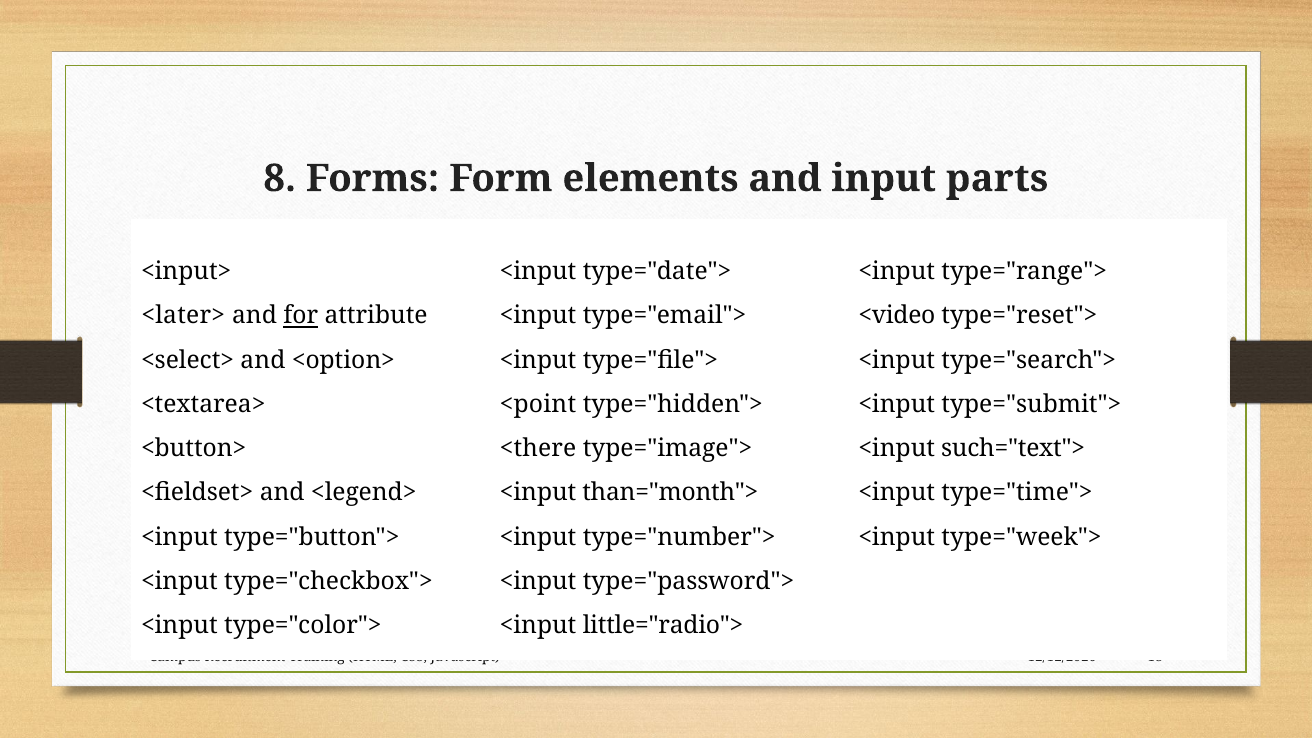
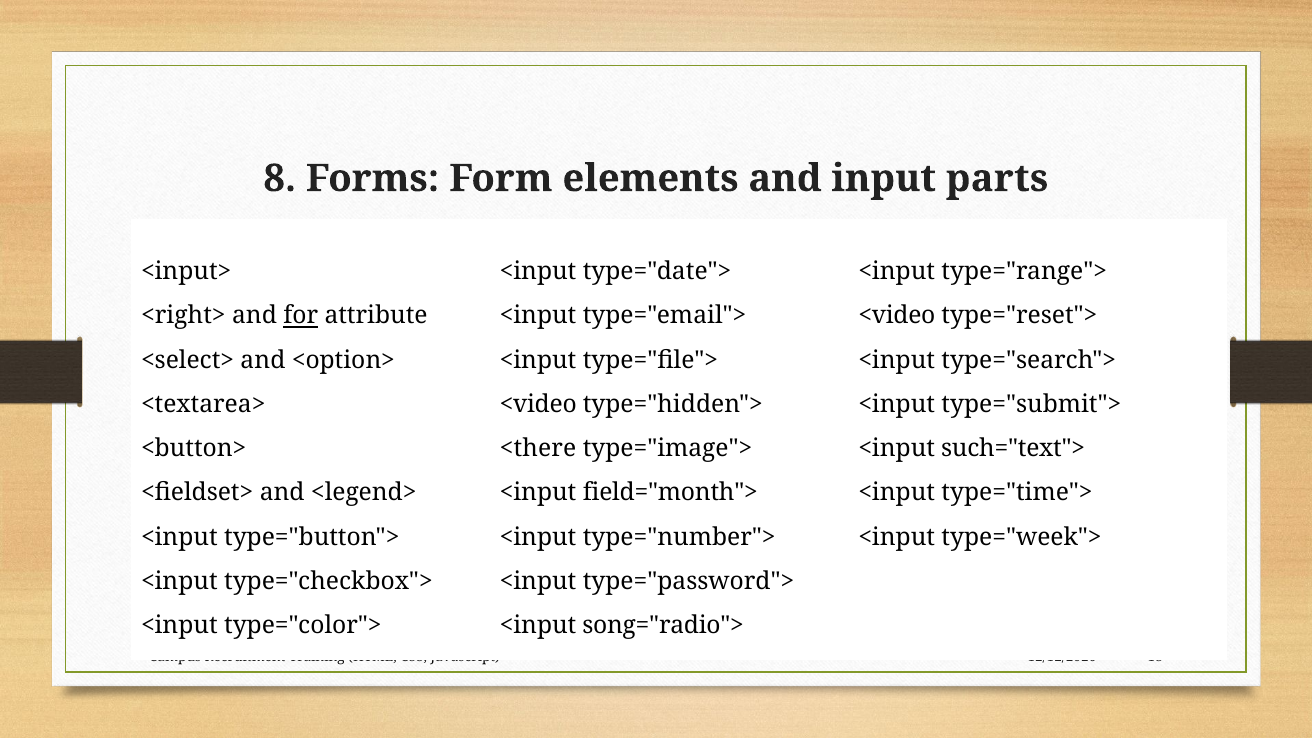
<later>: <later> -> <right>
<point at (538, 404): <point -> <video
than="month">: than="month"> -> field="month">
little="radio">: little="radio"> -> song="radio">
